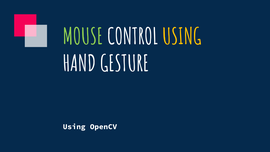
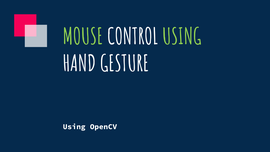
USING at (182, 37) colour: yellow -> light green
